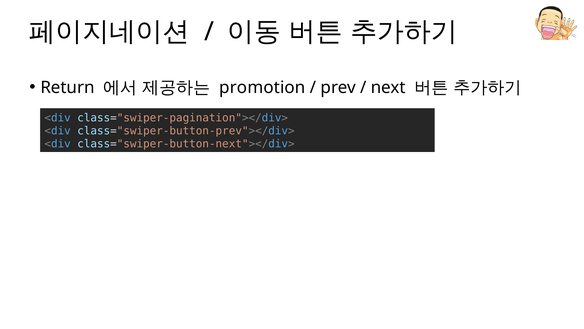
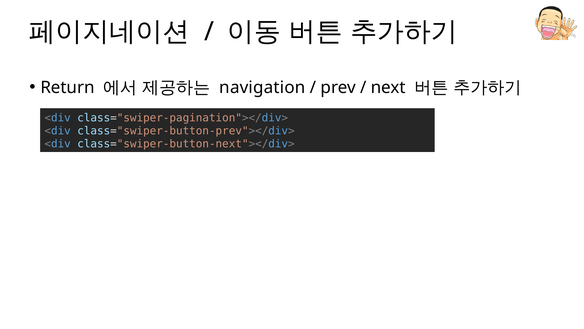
promotion: promotion -> navigation
